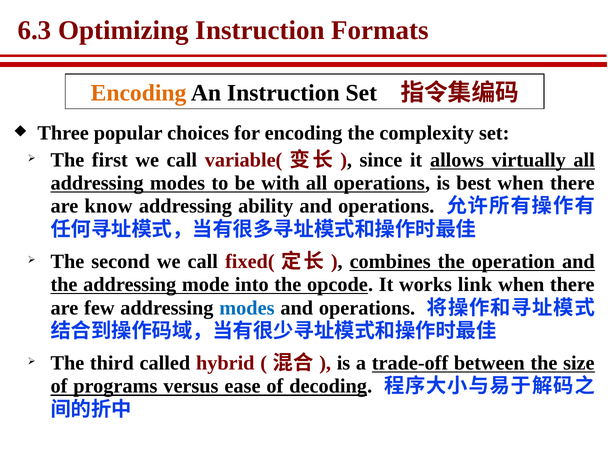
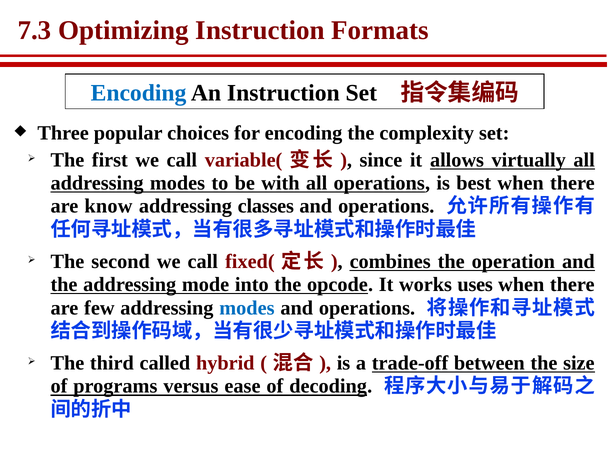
6.3: 6.3 -> 7.3
Encoding at (139, 93) colour: orange -> blue
ability: ability -> classes
link: link -> uses
